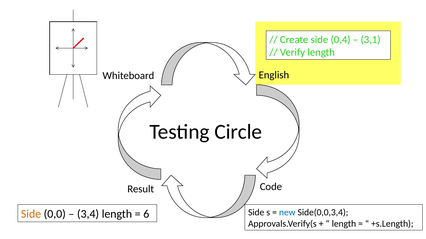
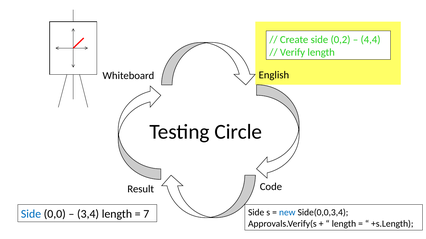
0,4: 0,4 -> 0,2
3,1: 3,1 -> 4,4
Side at (31, 214) colour: orange -> blue
6: 6 -> 7
